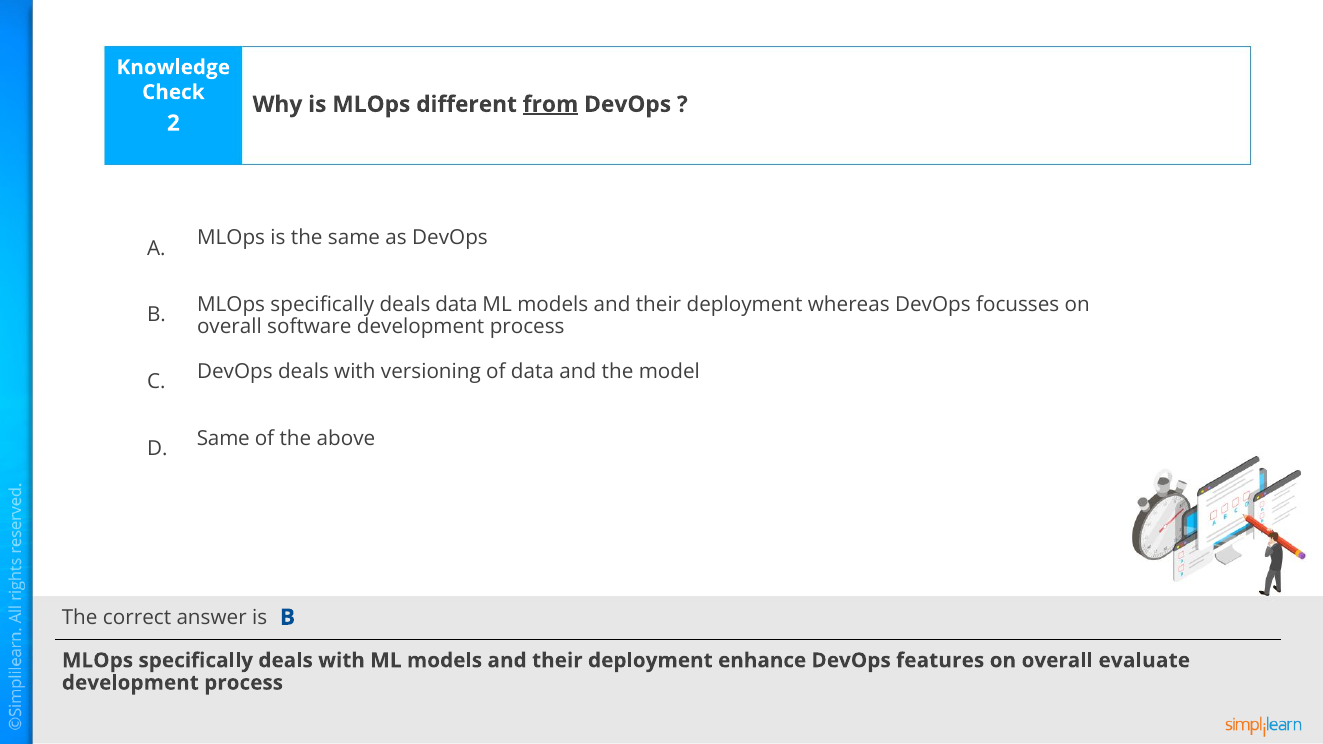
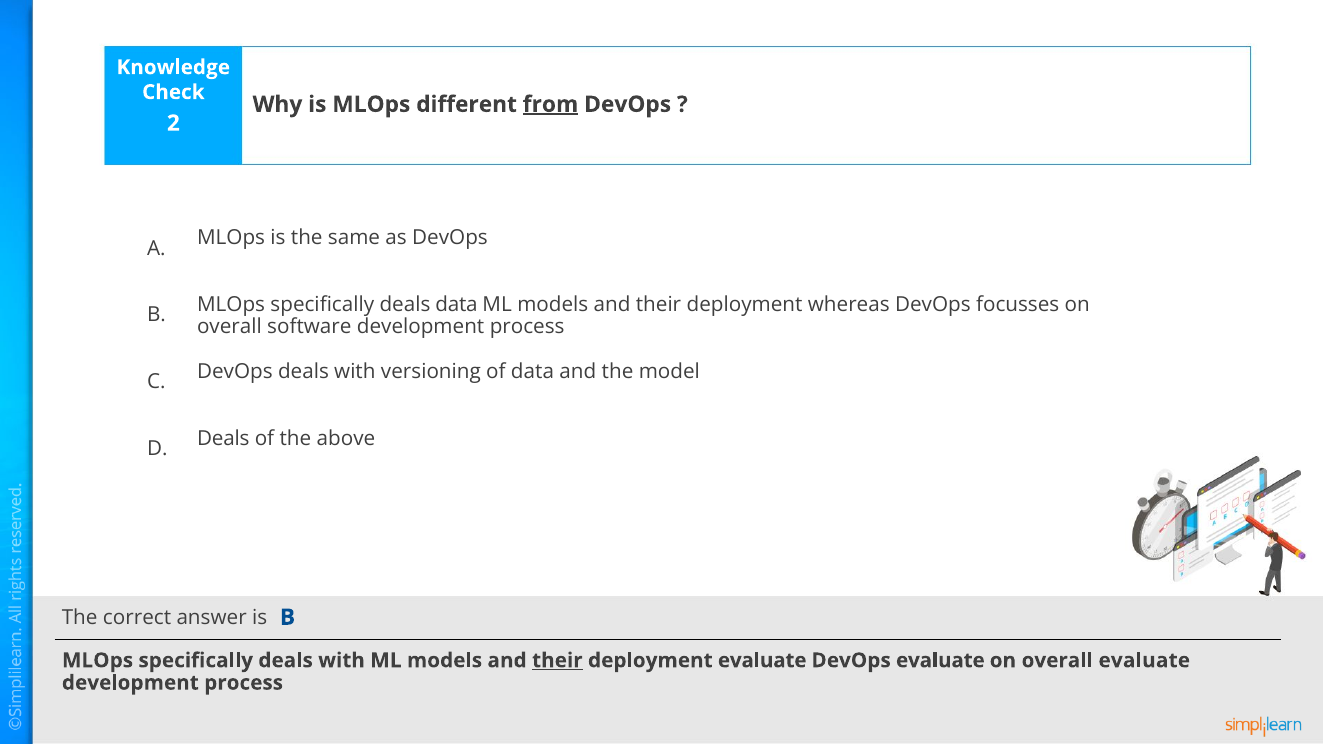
Same at (223, 438): Same -> Deals
their at (557, 661) underline: none -> present
deployment enhance: enhance -> evaluate
DevOps features: features -> evaluate
